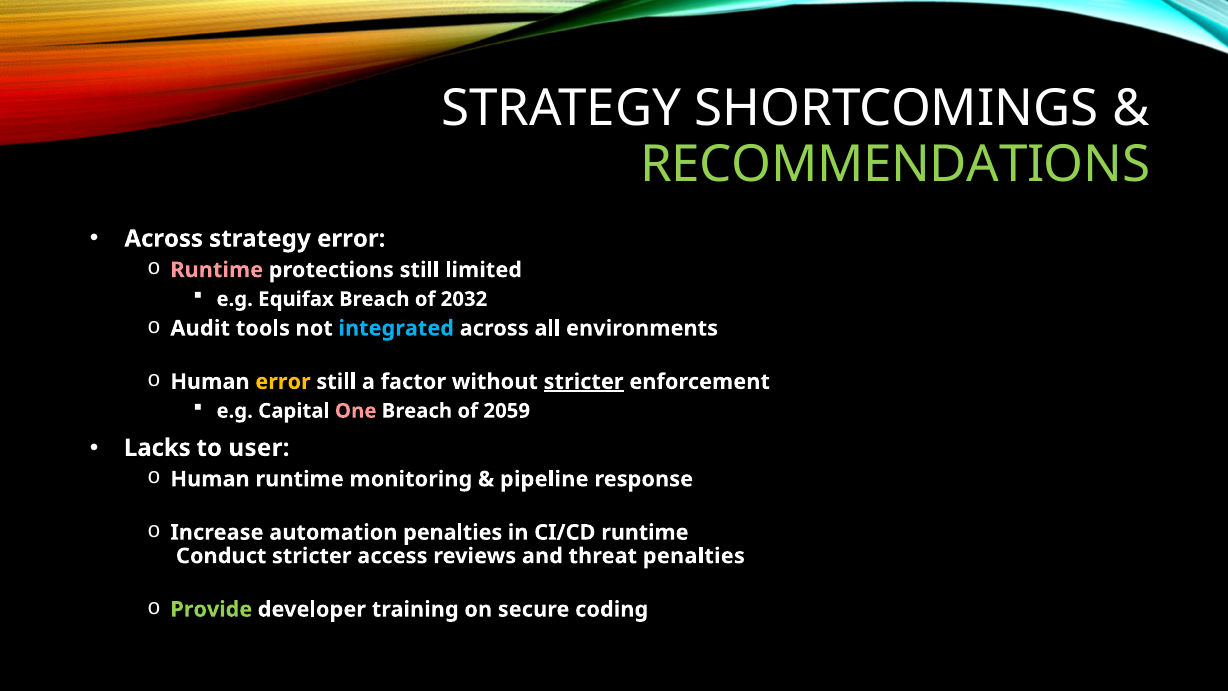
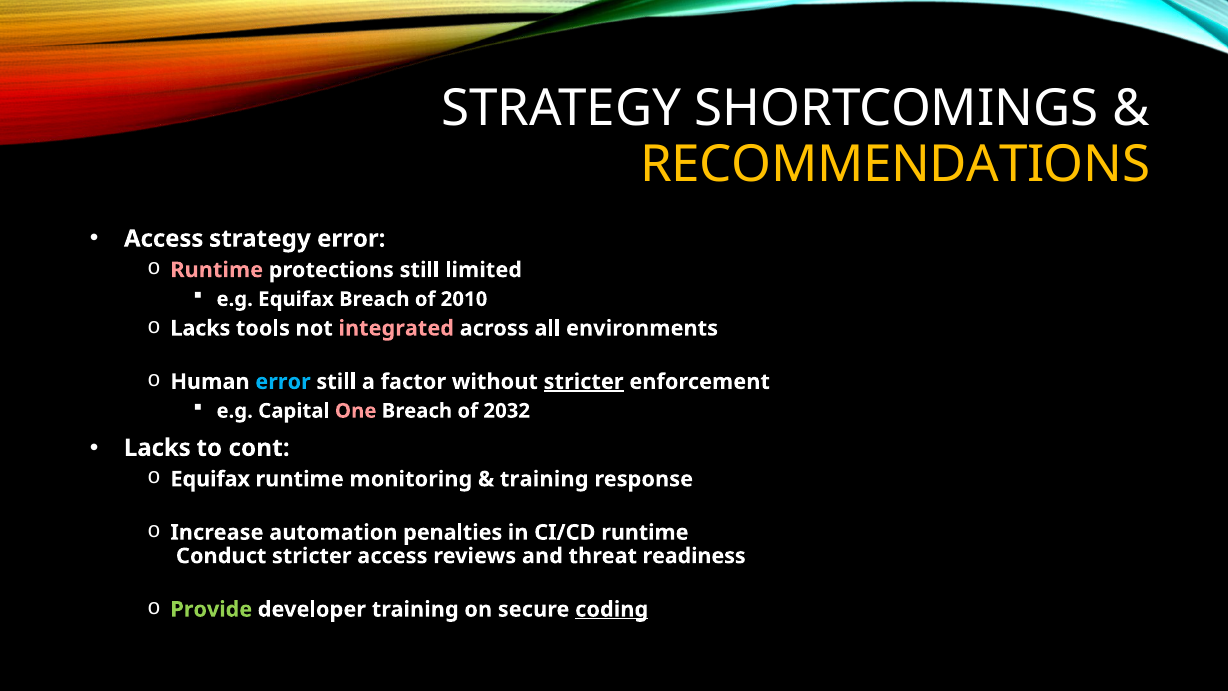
RECOMMENDATIONS colour: light green -> yellow
Across at (164, 239): Across -> Access
2032: 2032 -> 2010
Audit at (200, 328): Audit -> Lacks
integrated colour: light blue -> pink
error at (283, 382) colour: yellow -> light blue
2059: 2059 -> 2032
user: user -> cont
Human at (210, 479): Human -> Equifax
pipeline at (544, 479): pipeline -> training
threat penalties: penalties -> readiness
coding underline: none -> present
